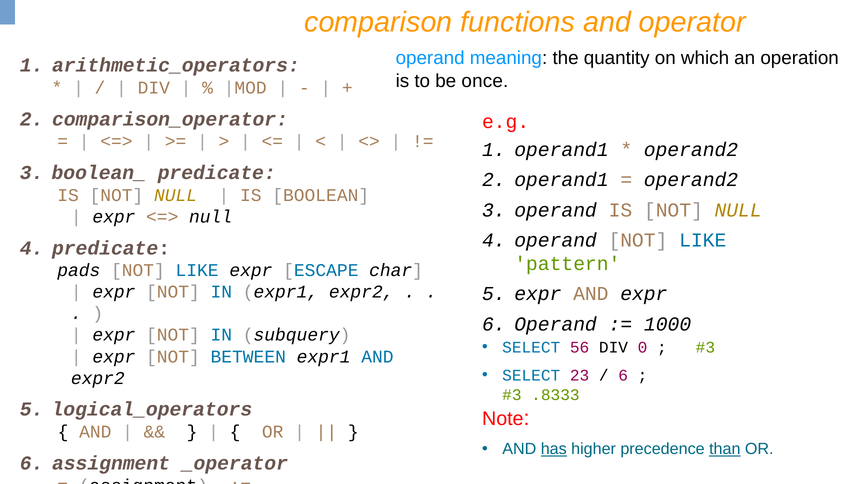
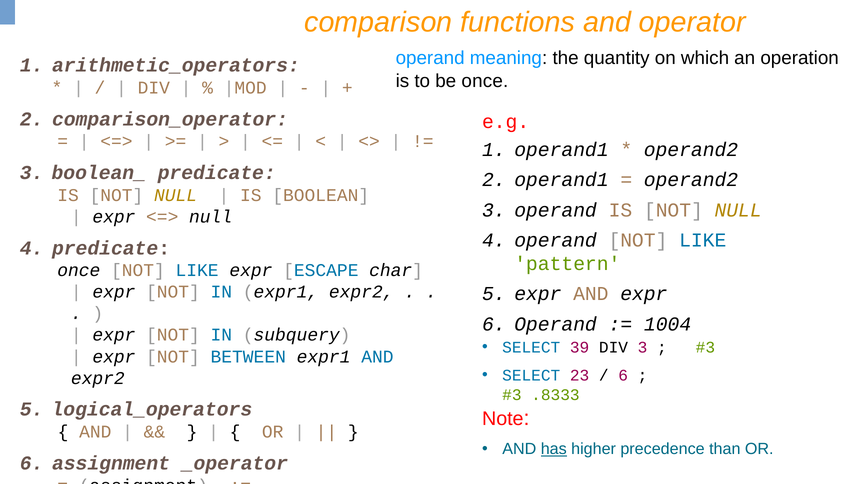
pads at (79, 270): pads -> once
1000: 1000 -> 1004
56: 56 -> 39
DIV 0: 0 -> 3
than underline: present -> none
